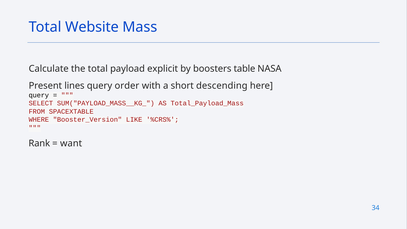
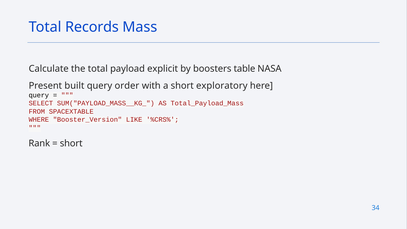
Website: Website -> Records
lines: lines -> built
descending: descending -> exploratory
want at (71, 144): want -> short
